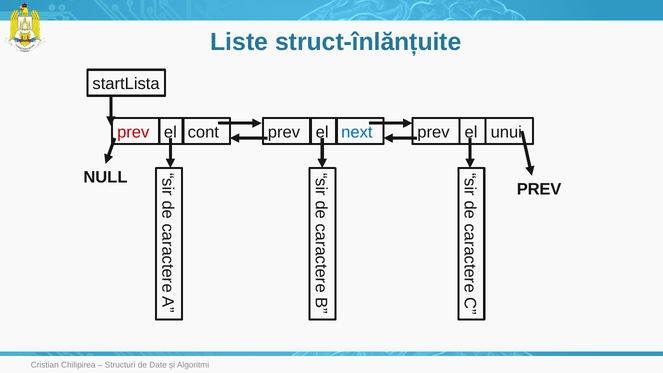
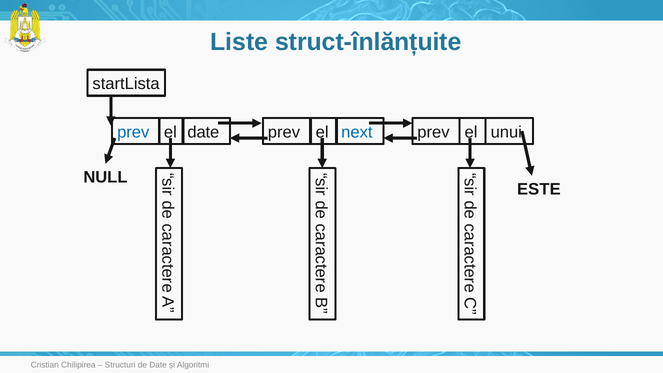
prev at (133, 132) colour: red -> blue
cont at (203, 132): cont -> date
PREV at (539, 189): PREV -> ESTE
